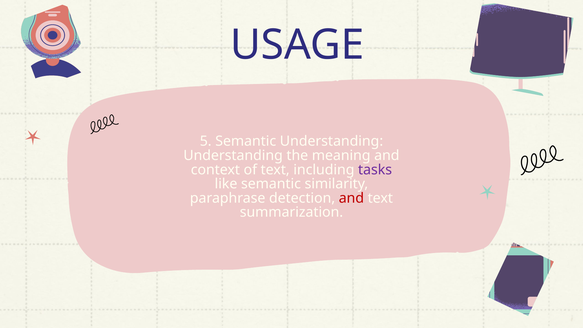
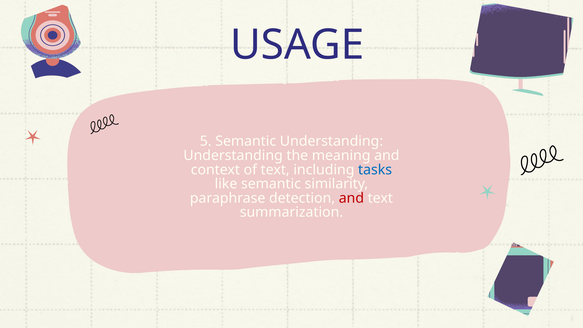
tasks colour: purple -> blue
